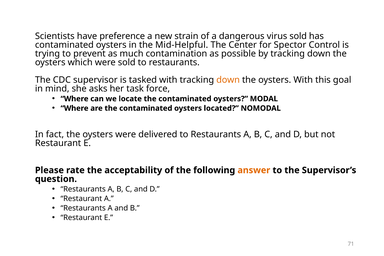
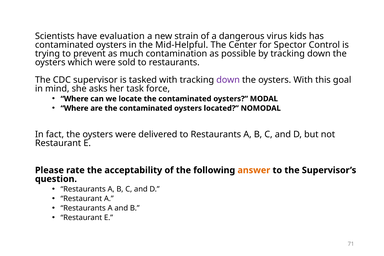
preference: preference -> evaluation
virus sold: sold -> kids
down at (228, 80) colour: orange -> purple
